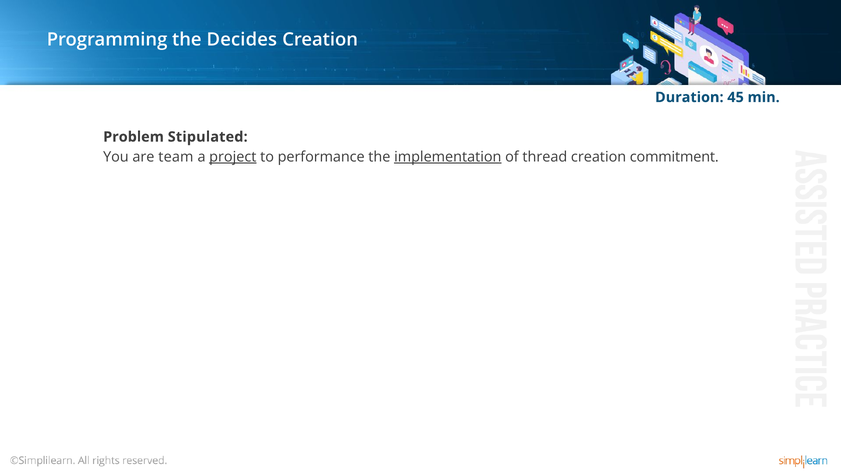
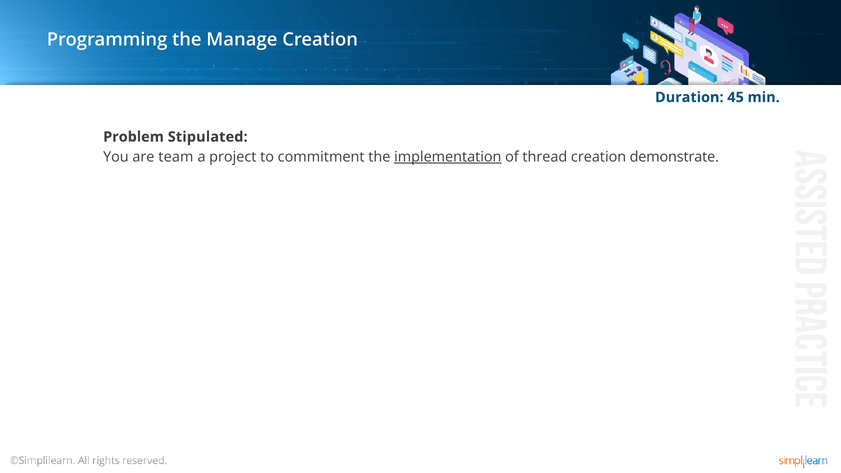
Decides: Decides -> Manage
project underline: present -> none
performance: performance -> commitment
commitment: commitment -> demonstrate
